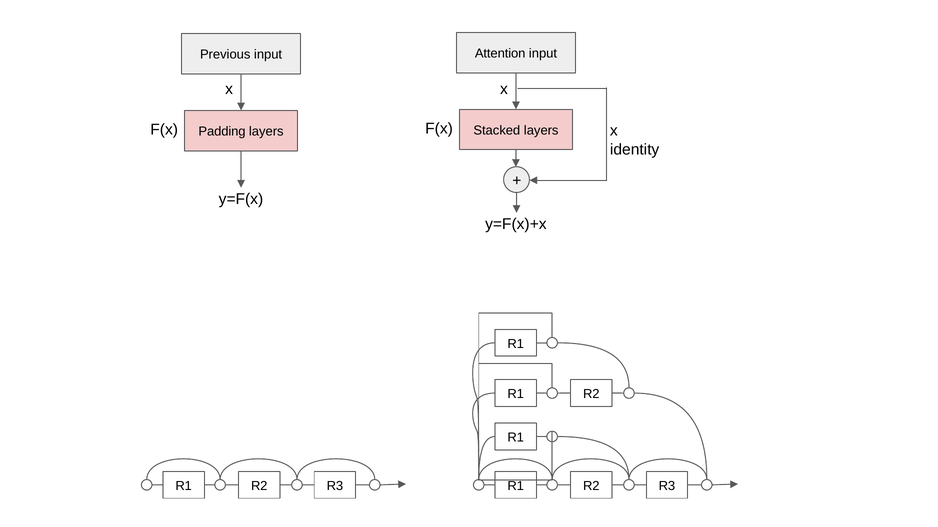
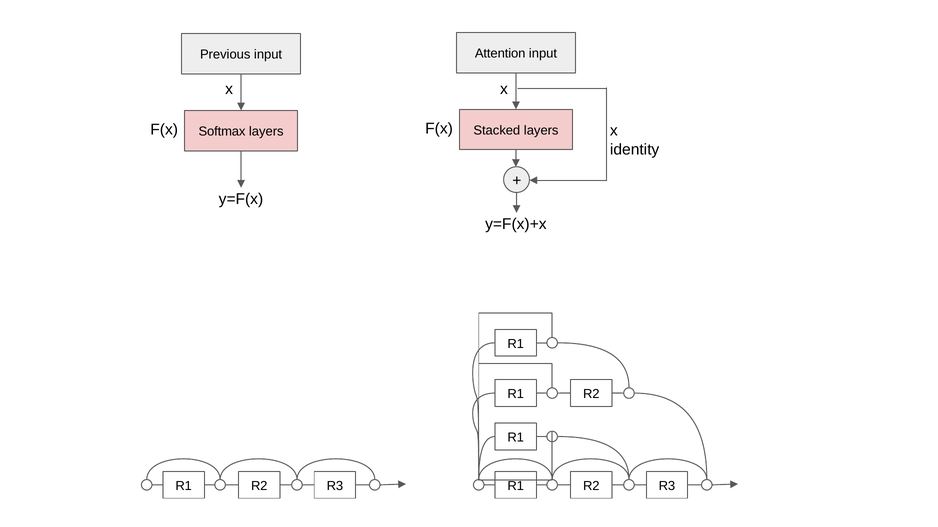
Padding: Padding -> Softmax
